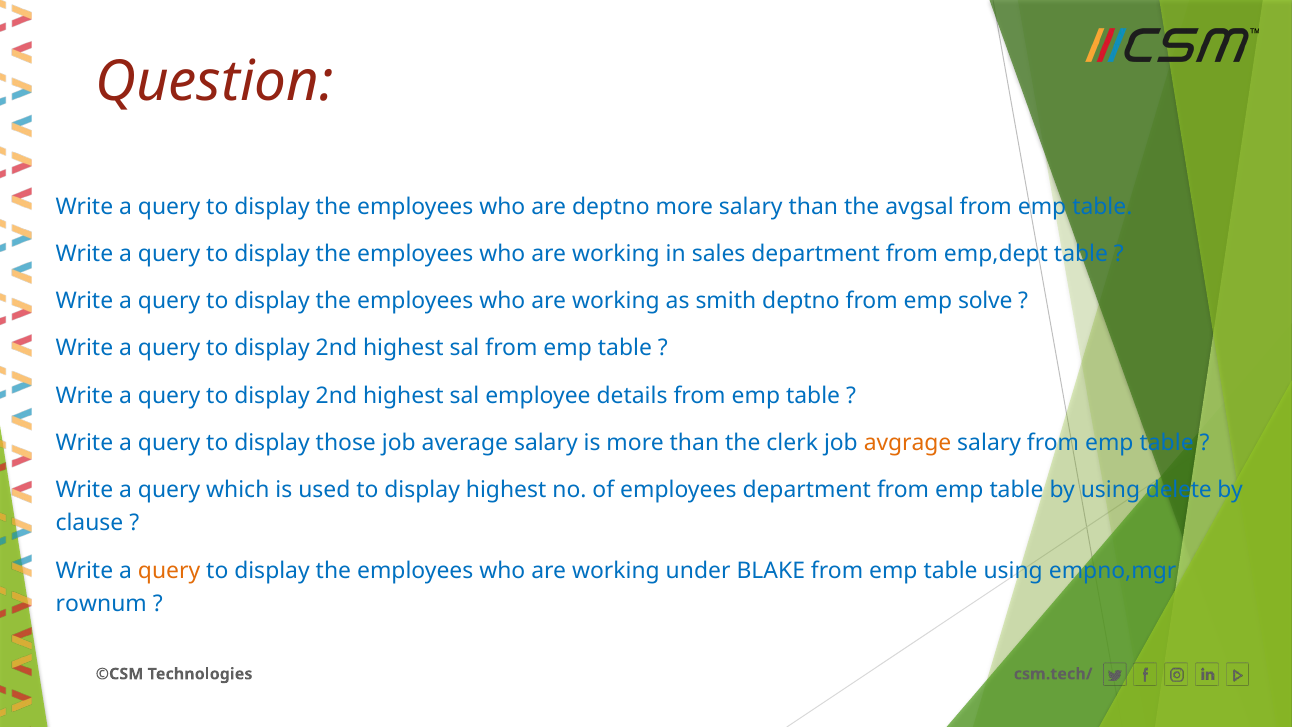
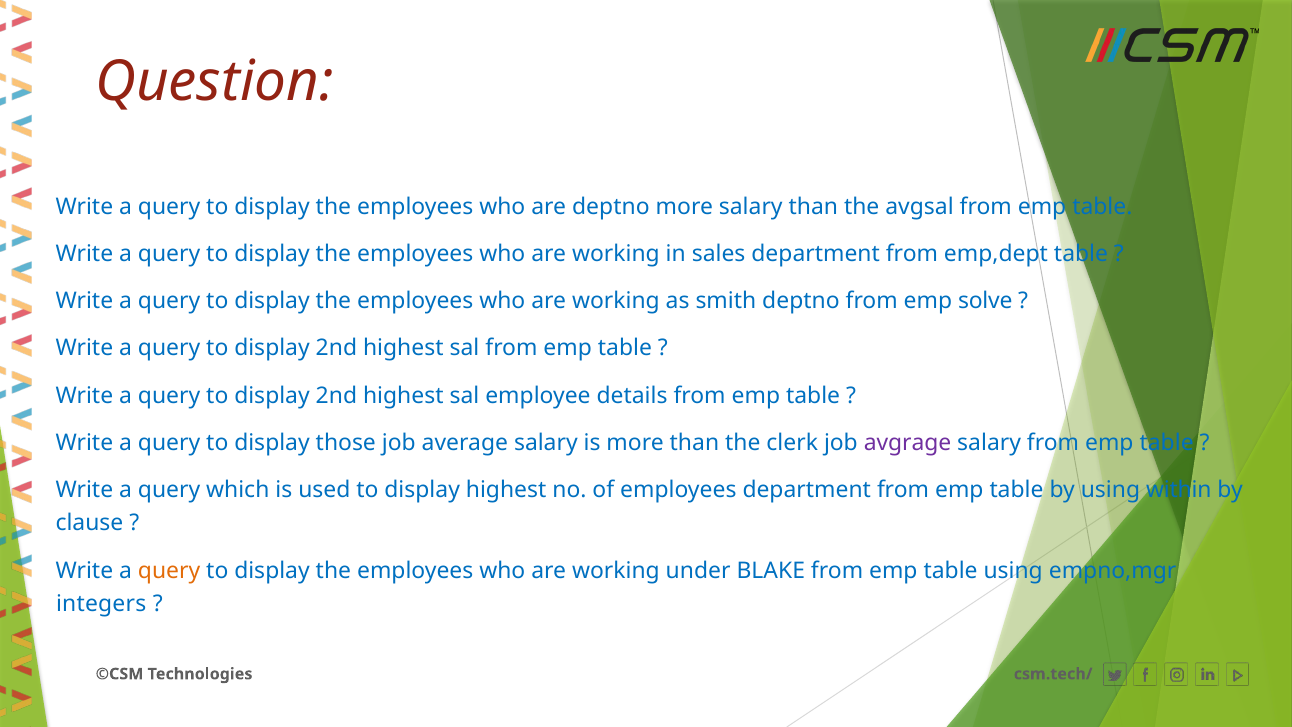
avgrage colour: orange -> purple
delete: delete -> within
rownum: rownum -> integers
